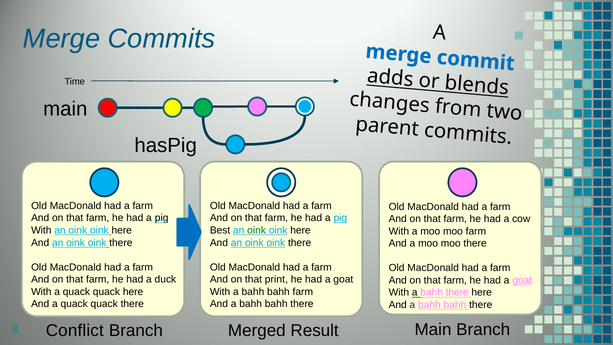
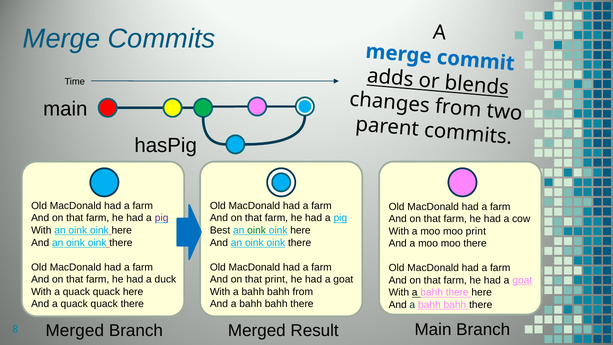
pig at (162, 218) colour: black -> purple
moo farm: farm -> print
bahh farm: farm -> from
Conflict at (75, 331): Conflict -> Merged
